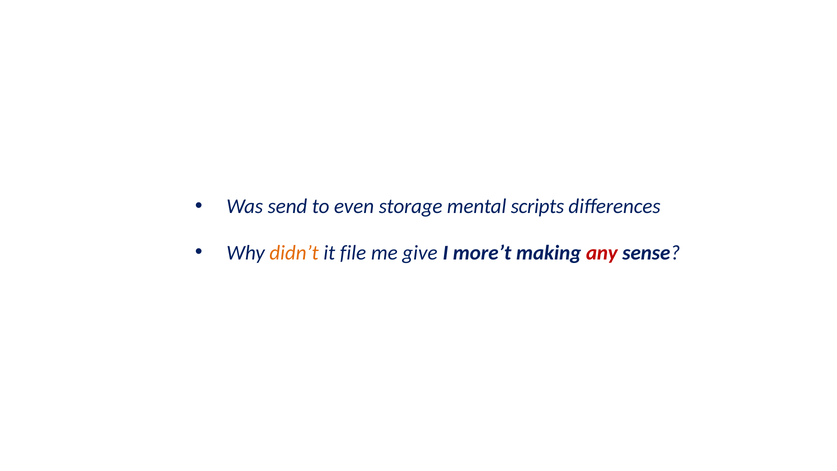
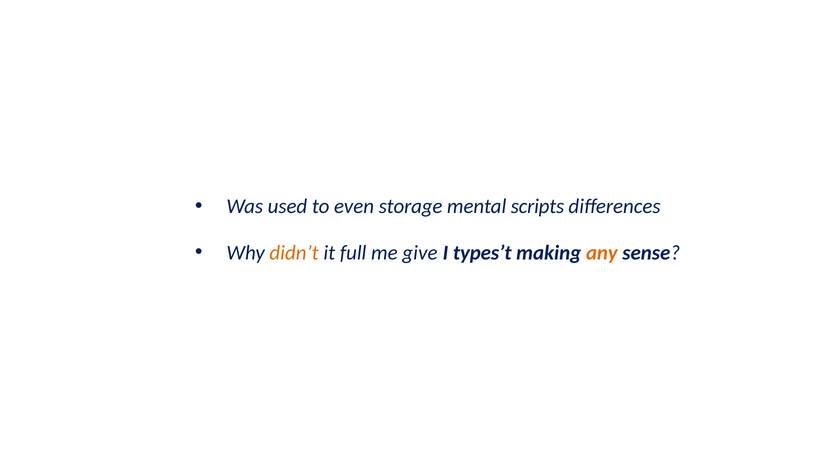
send: send -> used
file: file -> full
more’t: more’t -> types’t
any colour: red -> orange
